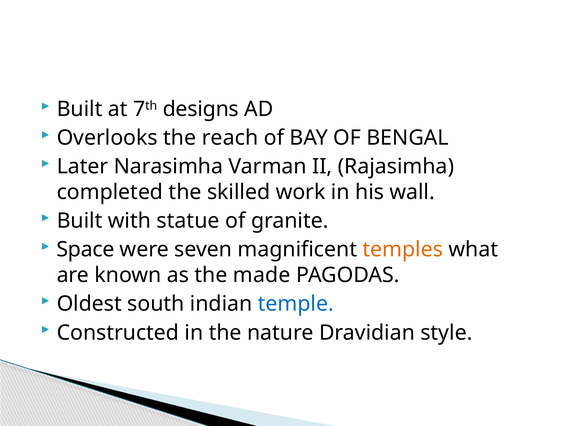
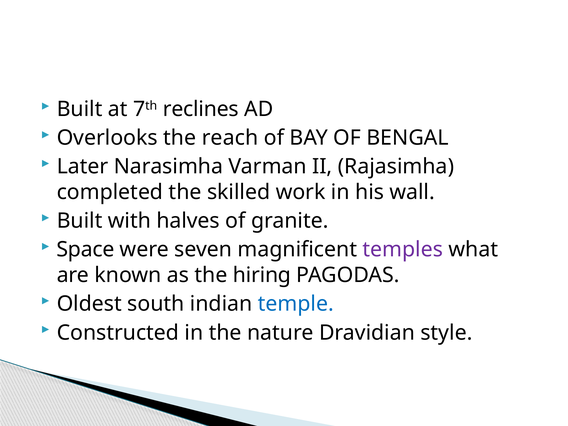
designs: designs -> reclines
statue: statue -> halves
temples colour: orange -> purple
made: made -> hiring
